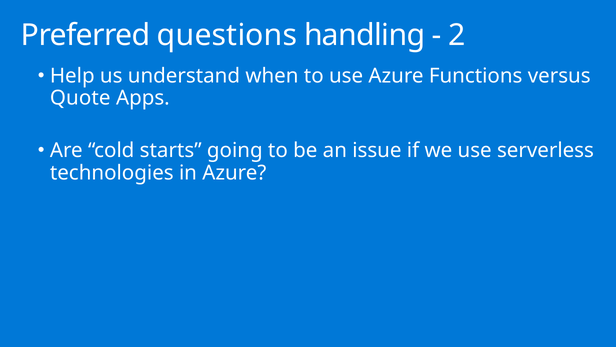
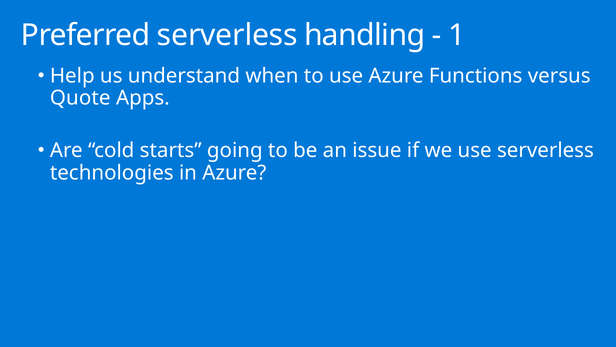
Preferred questions: questions -> serverless
2: 2 -> 1
